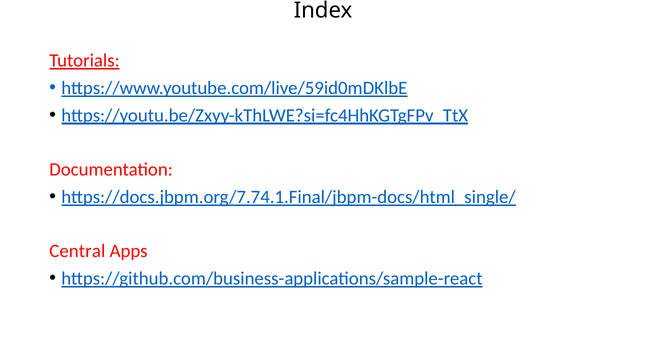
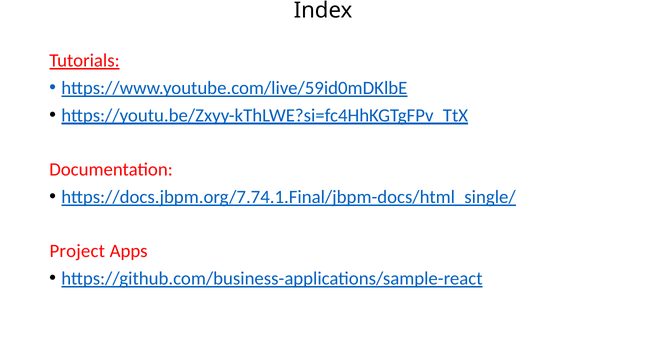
Central: Central -> Project
